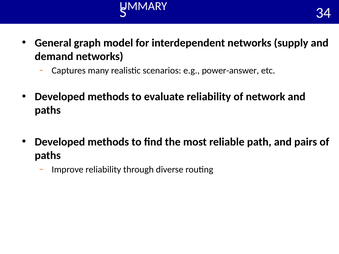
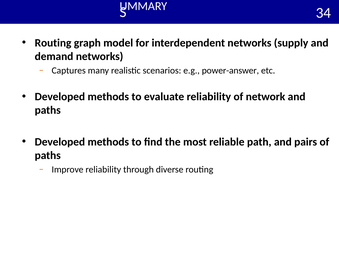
General at (53, 43): General -> Routing
